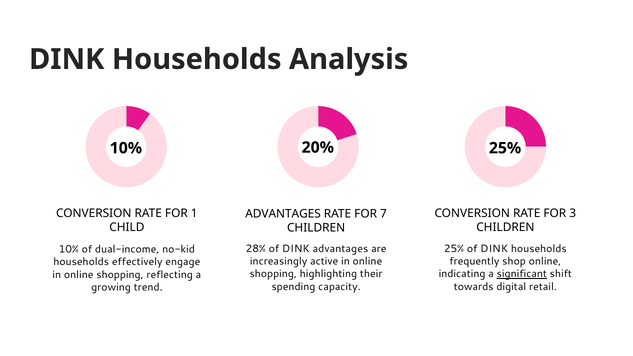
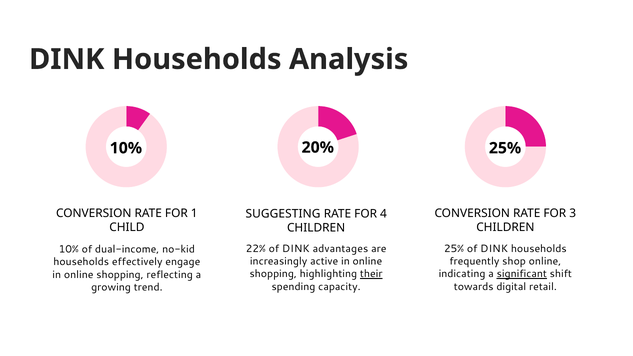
ADVANTAGES at (283, 214): ADVANTAGES -> SUGGESTING
7: 7 -> 4
28%: 28% -> 22%
their underline: none -> present
